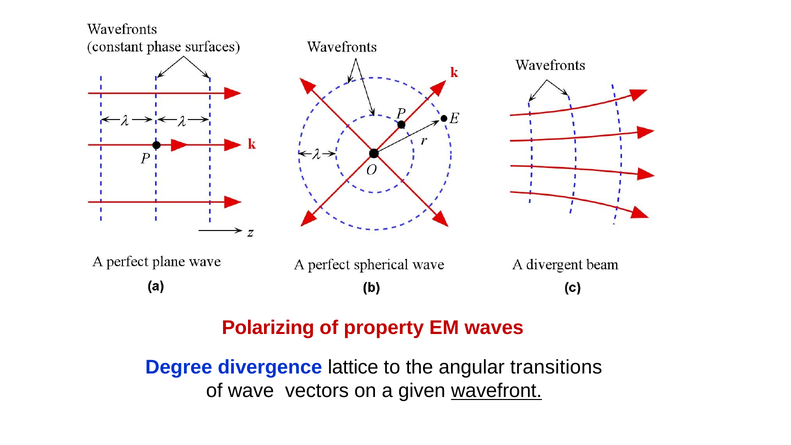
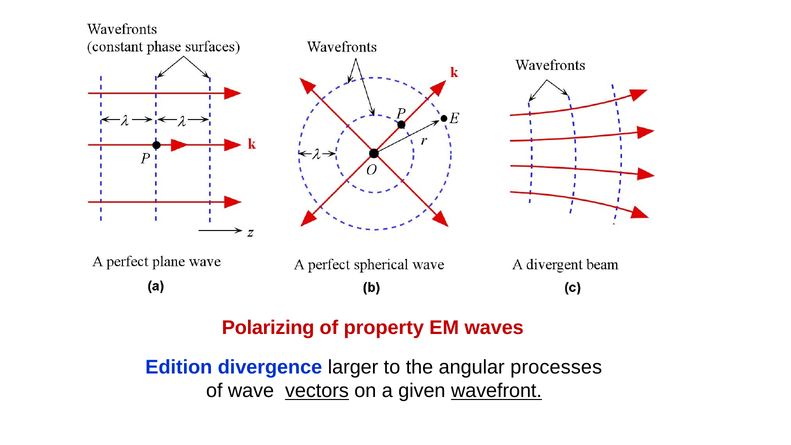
Degree: Degree -> Edition
lattice: lattice -> larger
transitions: transitions -> processes
vectors underline: none -> present
